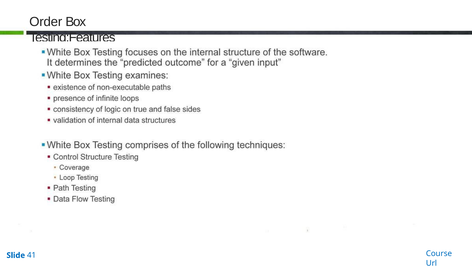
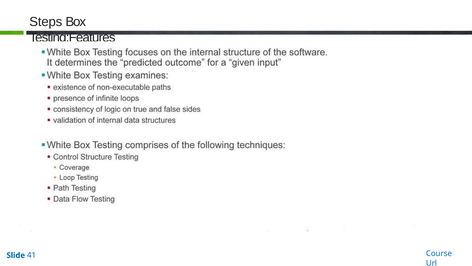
Order: Order -> Steps
